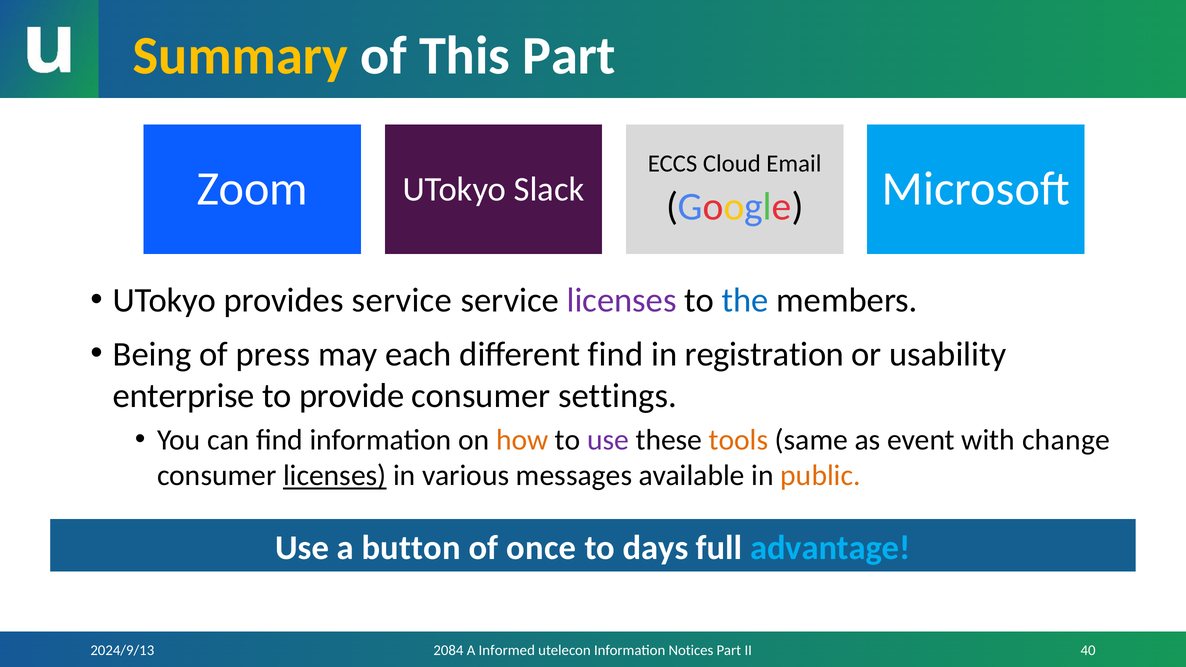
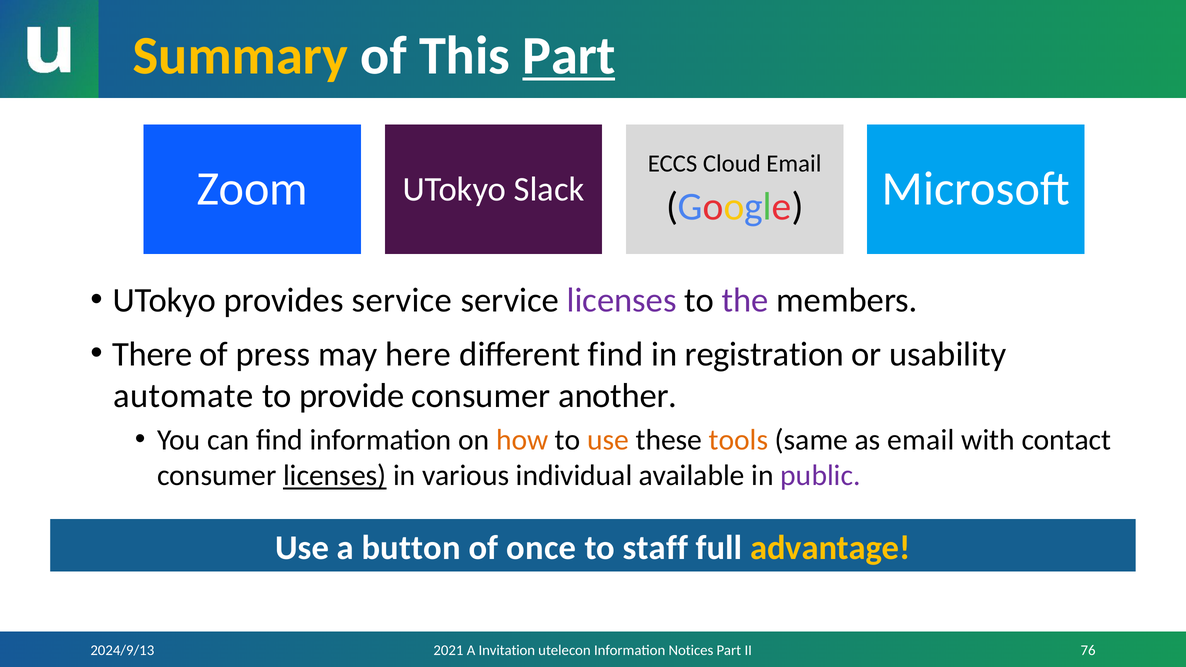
Part at (569, 56) underline: none -> present
the colour: blue -> purple
Being: Being -> There
each: each -> here
enterprise: enterprise -> automate
settings: settings -> another
use at (608, 440) colour: purple -> orange
as event: event -> email
change: change -> contact
messages: messages -> individual
public colour: orange -> purple
days: days -> staff
advantage colour: light blue -> yellow
2084: 2084 -> 2021
Informed: Informed -> Invitation
40: 40 -> 76
